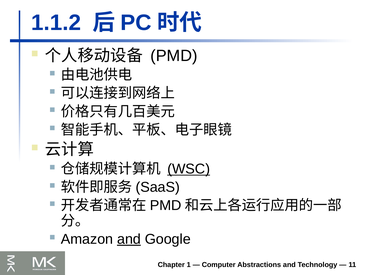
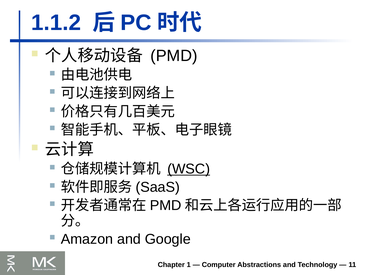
and at (129, 239) underline: present -> none
